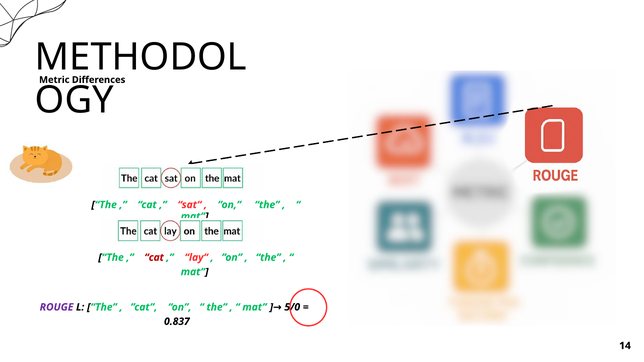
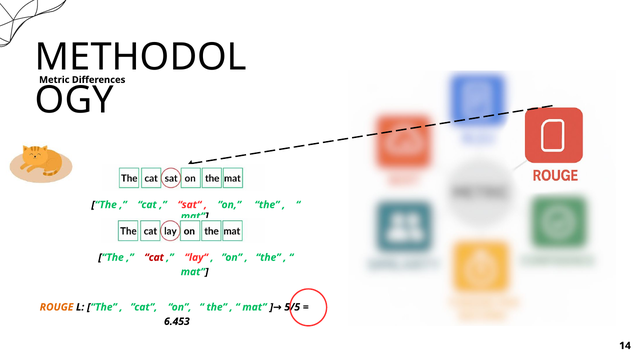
ROUGE colour: purple -> orange
5/0: 5/0 -> 5/5
0.837: 0.837 -> 6.453
